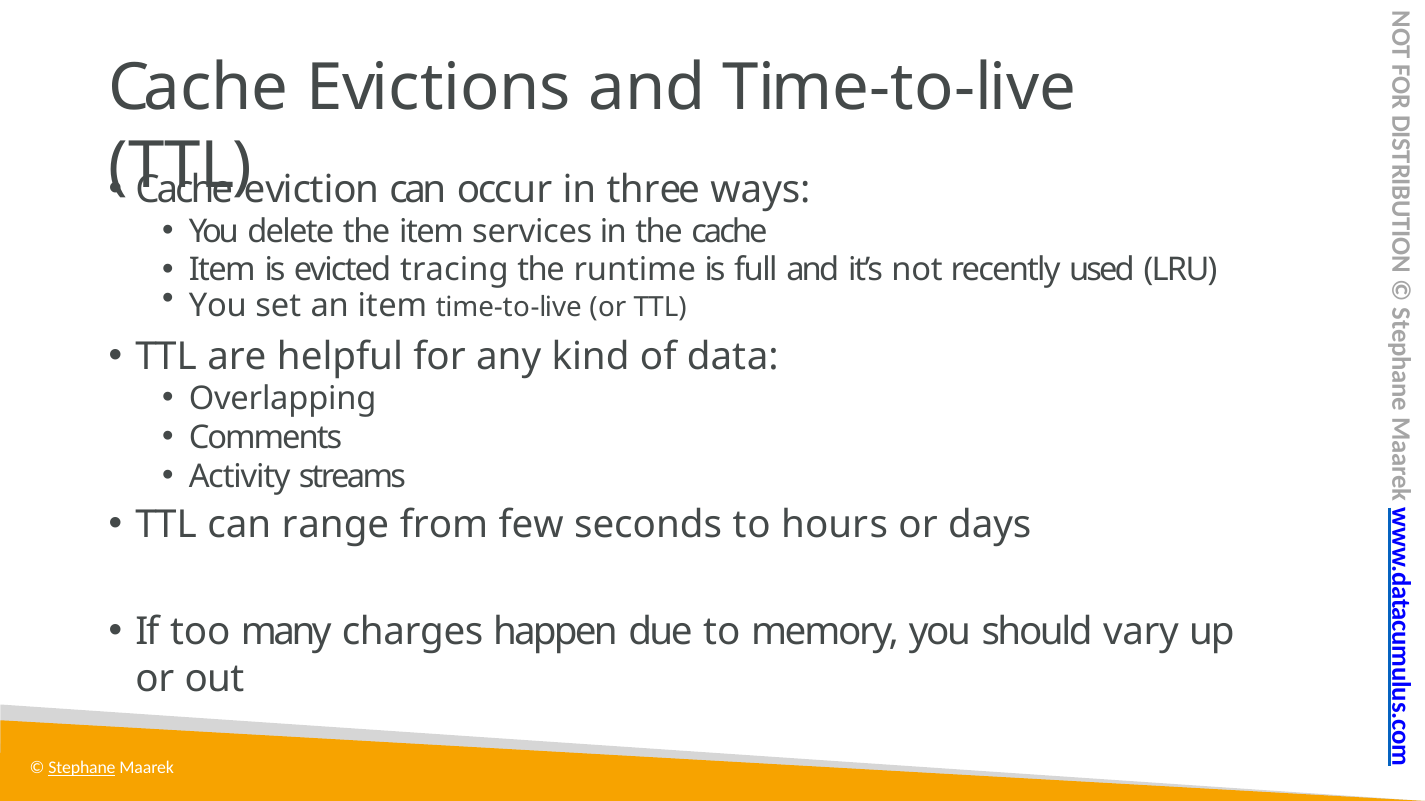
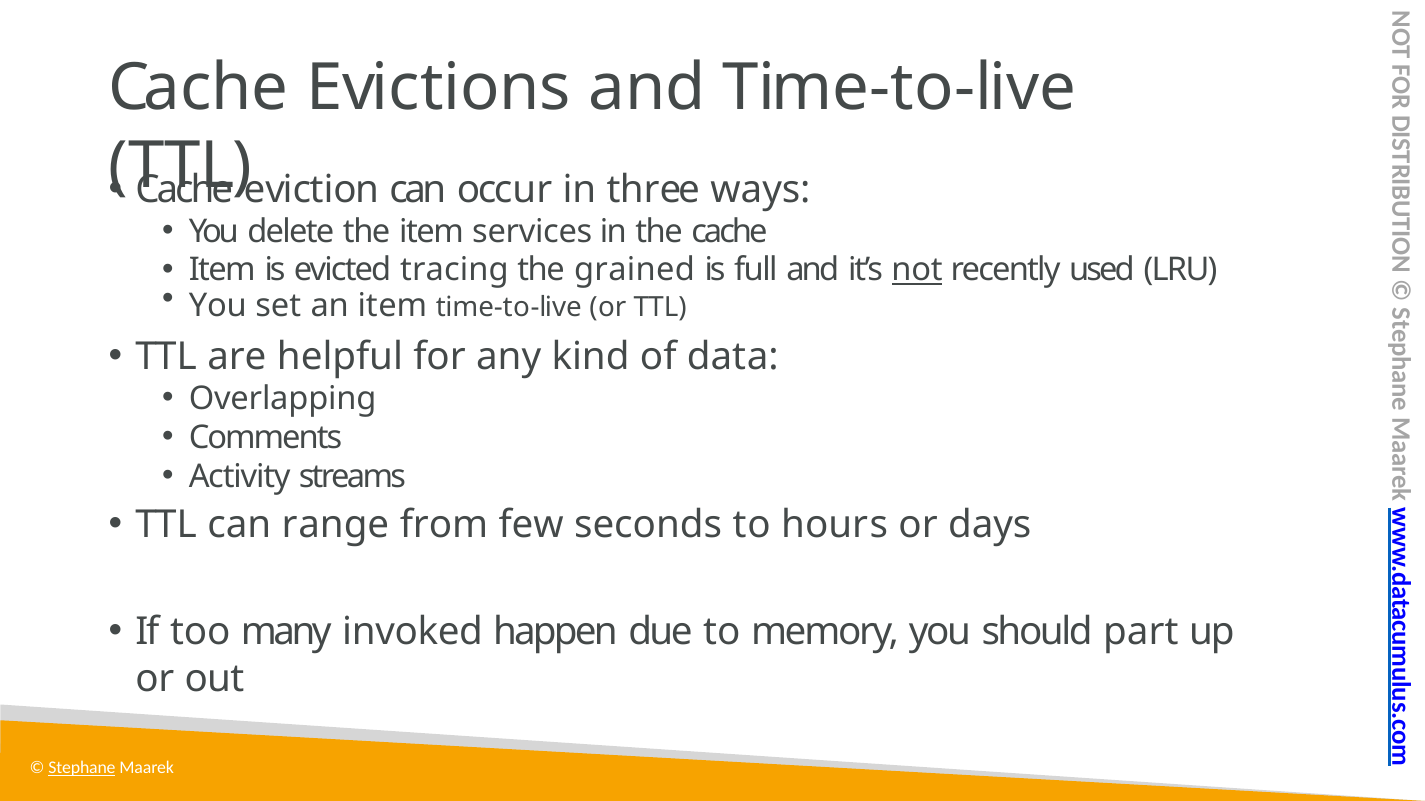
runtime: runtime -> grained
not underline: none -> present
charges: charges -> invoked
vary: vary -> part
